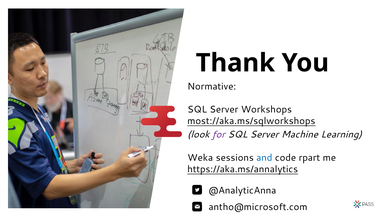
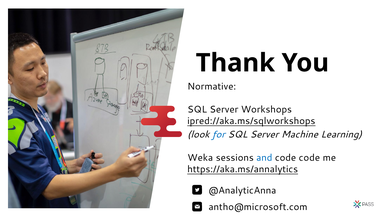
most://aka.ms/sqlworkshops: most://aka.ms/sqlworkshops -> ipred://aka.ms/sqlworkshops
for colour: purple -> blue
code rpart: rpart -> code
